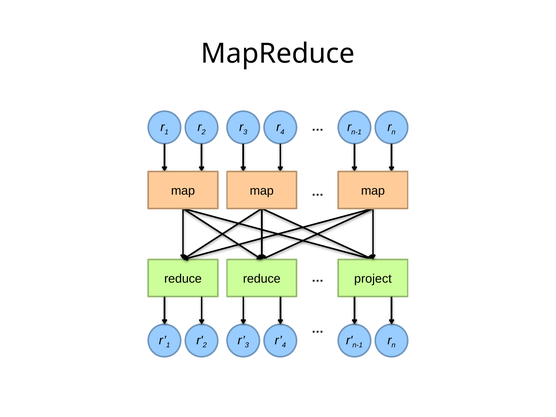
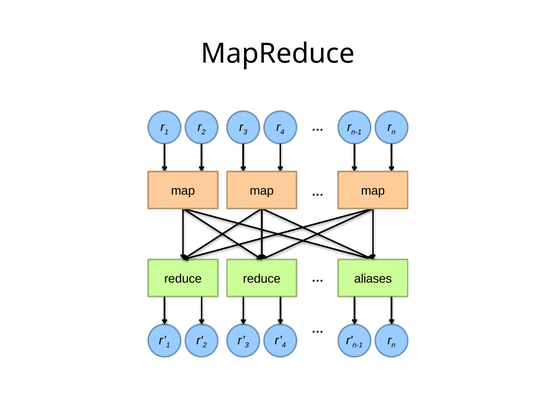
project: project -> aliases
